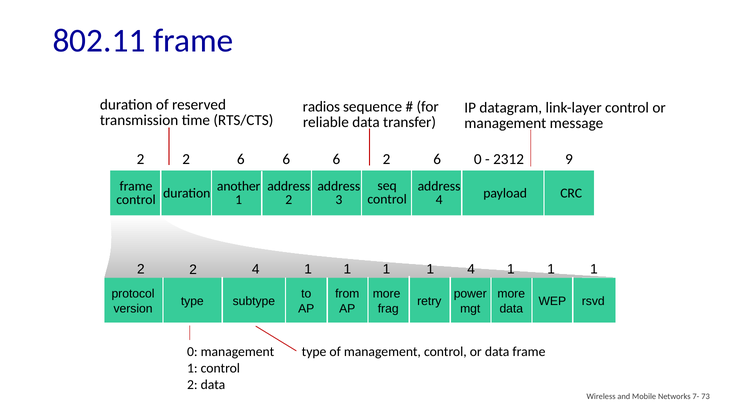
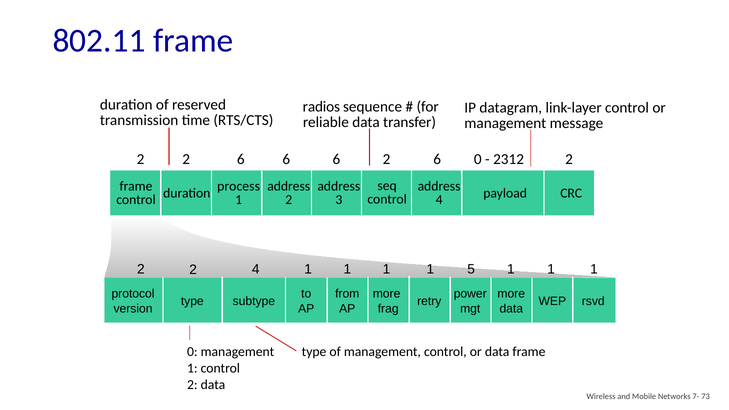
2312 9: 9 -> 2
another: another -> process
1 4: 4 -> 5
